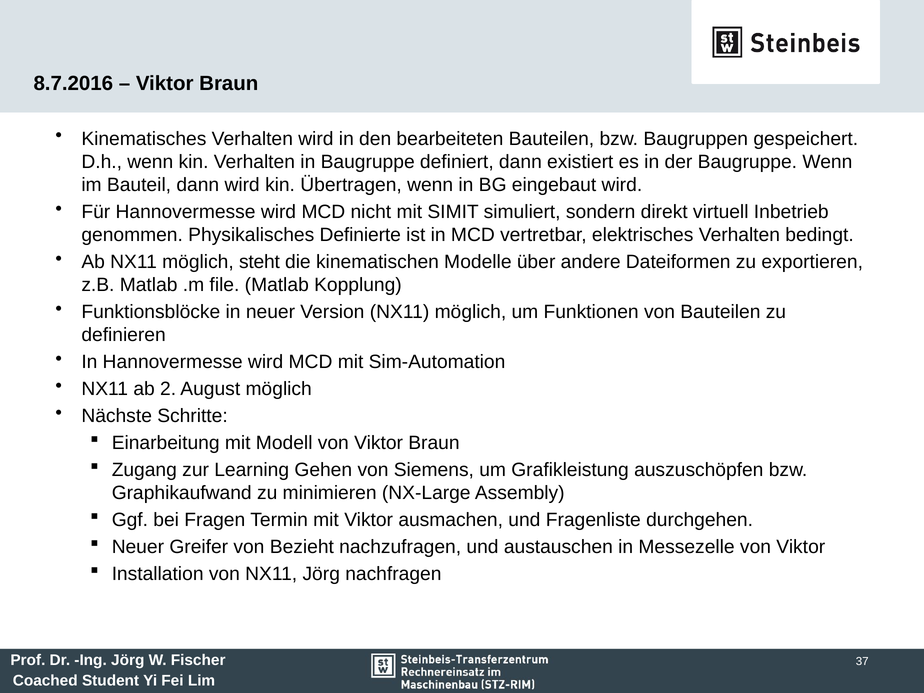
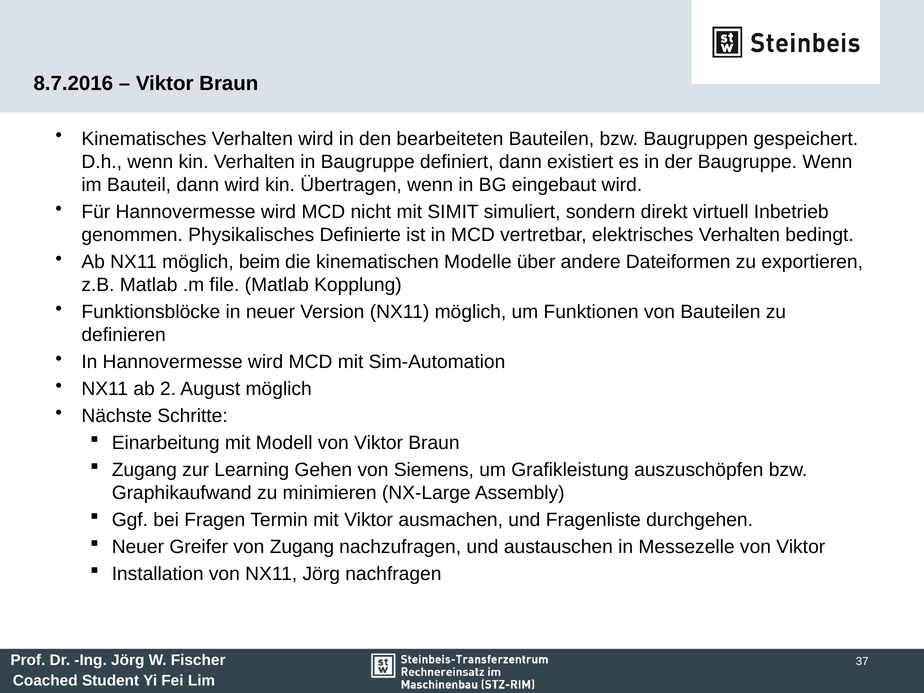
steht: steht -> beim
von Bezieht: Bezieht -> Zugang
